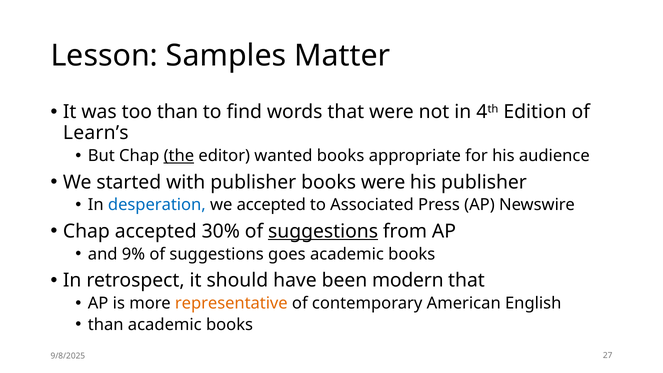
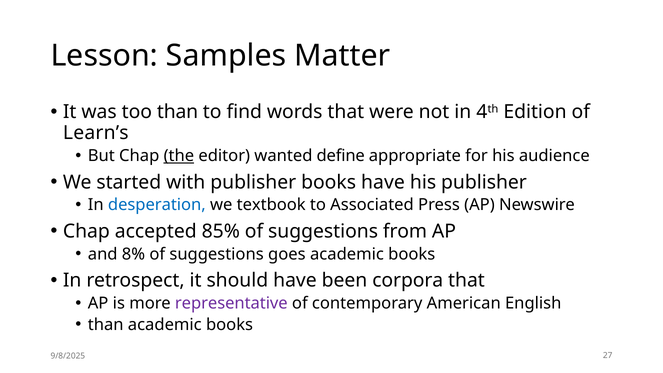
wanted books: books -> define
books were: were -> have
we accepted: accepted -> textbook
30%: 30% -> 85%
suggestions at (323, 231) underline: present -> none
9%: 9% -> 8%
modern: modern -> corpora
representative colour: orange -> purple
